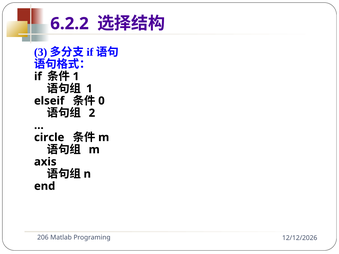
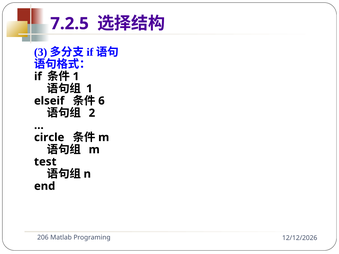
6.2.2: 6.2.2 -> 7.2.5
0: 0 -> 6
axis: axis -> test
